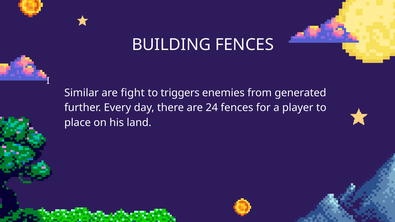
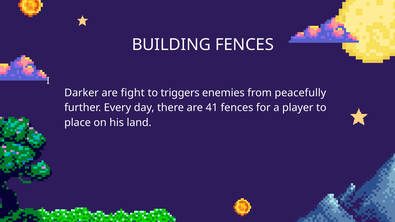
Similar: Similar -> Darker
generated: generated -> peacefully
24: 24 -> 41
